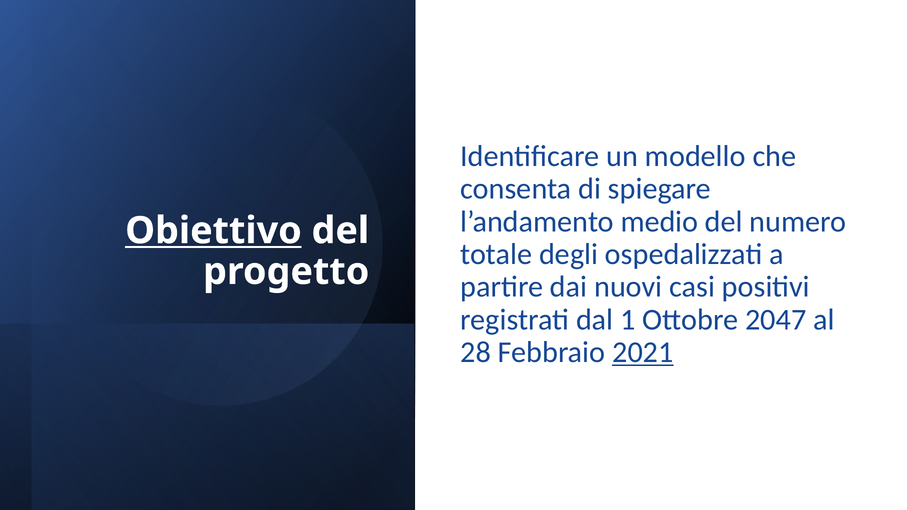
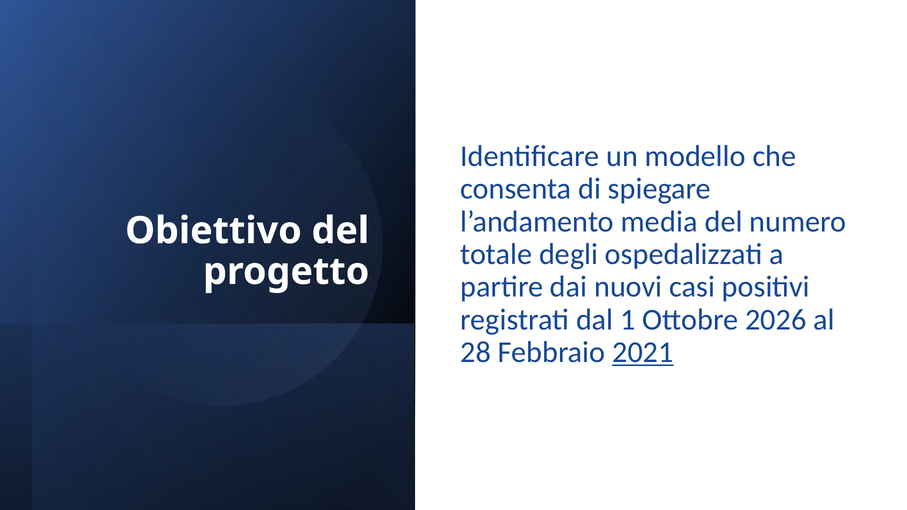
medio: medio -> media
Obiettivo underline: present -> none
2047: 2047 -> 2026
